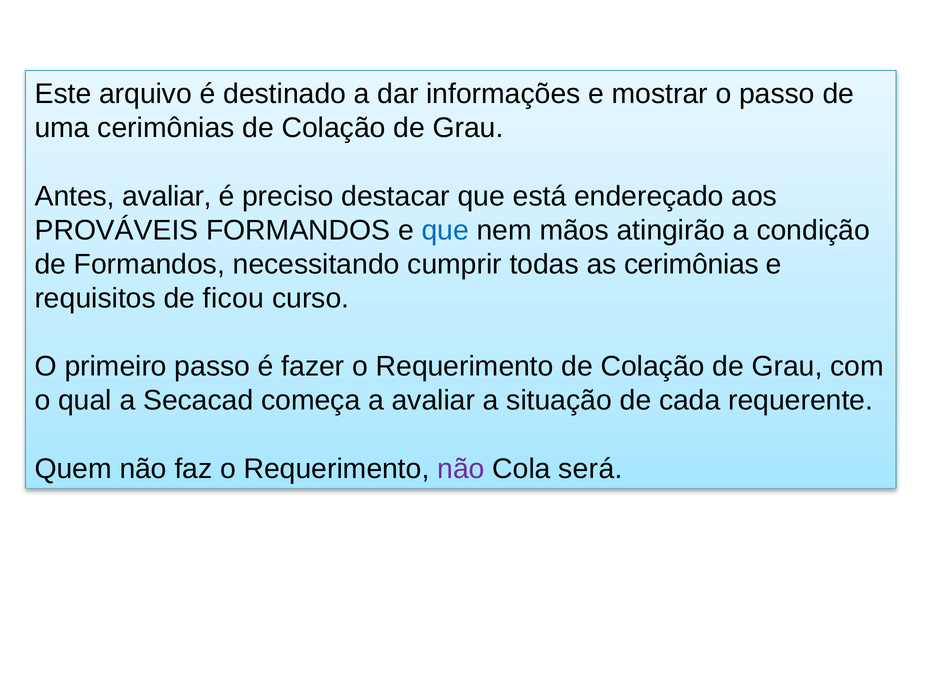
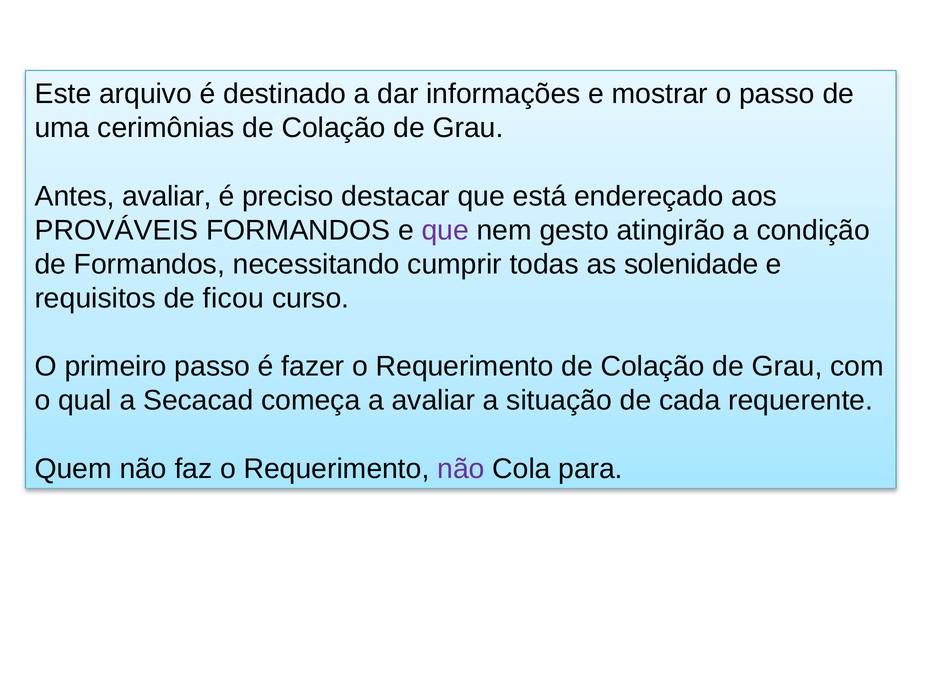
que at (445, 230) colour: blue -> purple
mãos: mãos -> gesto
as cerimônias: cerimônias -> solenidade
será: será -> para
